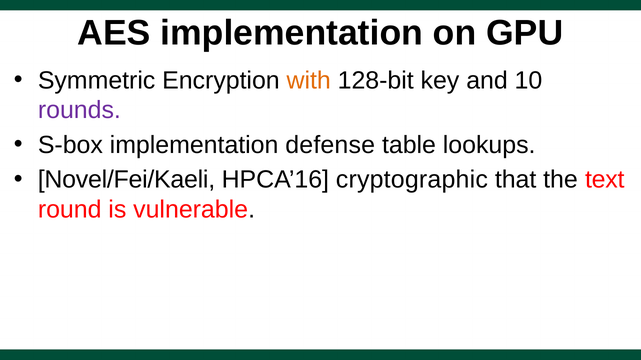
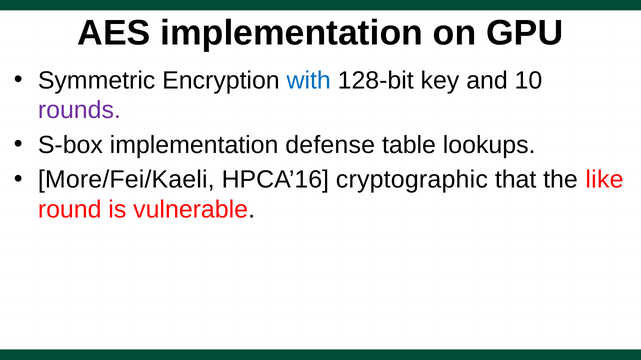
with colour: orange -> blue
Novel/Fei/Kaeli: Novel/Fei/Kaeli -> More/Fei/Kaeli
text: text -> like
